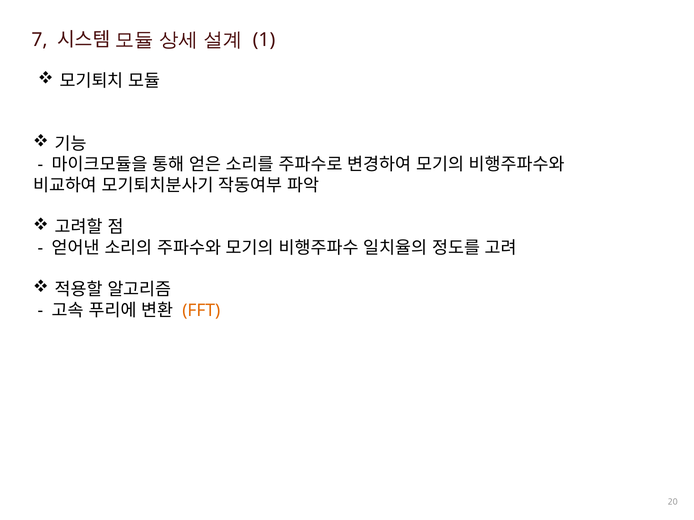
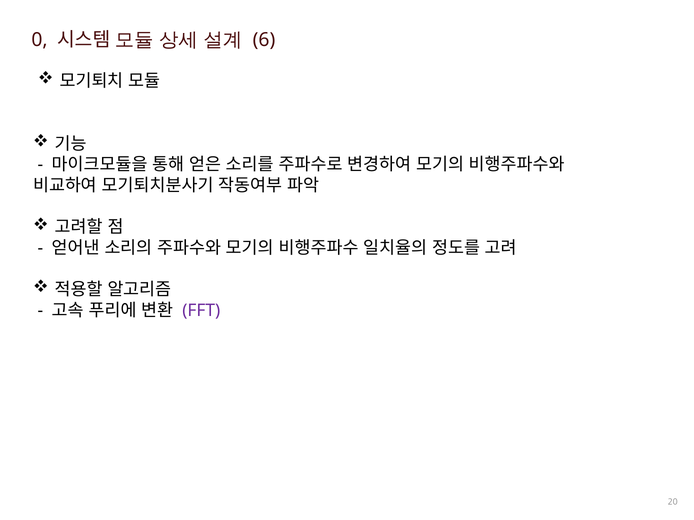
7: 7 -> 0
1: 1 -> 6
FFT colour: orange -> purple
